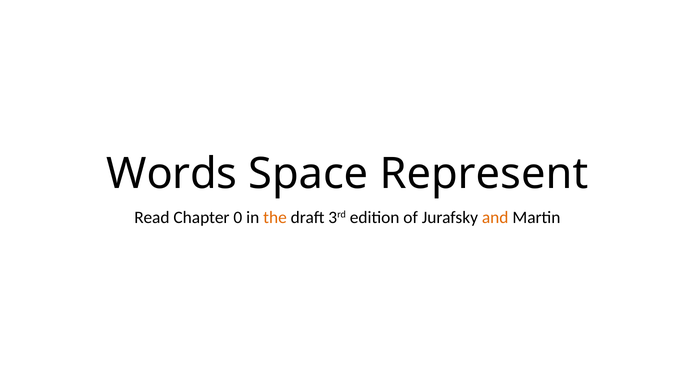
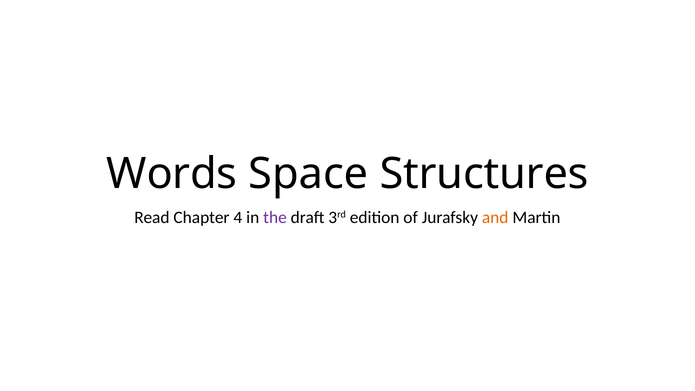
Represent: Represent -> Structures
0: 0 -> 4
the colour: orange -> purple
